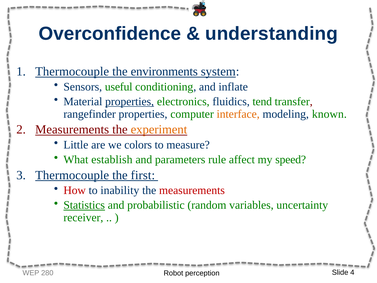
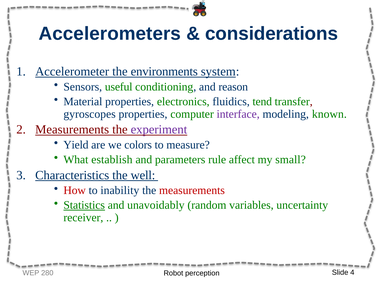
Overconfidence: Overconfidence -> Accelerometers
understanding: understanding -> considerations
Thermocouple at (72, 71): Thermocouple -> Accelerometer
inflate: inflate -> reason
properties at (130, 101) underline: present -> none
rangefinder: rangefinder -> gyroscopes
interface colour: orange -> purple
experiment colour: orange -> purple
Little: Little -> Yield
speed: speed -> small
Thermocouple at (72, 175): Thermocouple -> Characteristics
first: first -> well
probabilistic: probabilistic -> unavoidably
